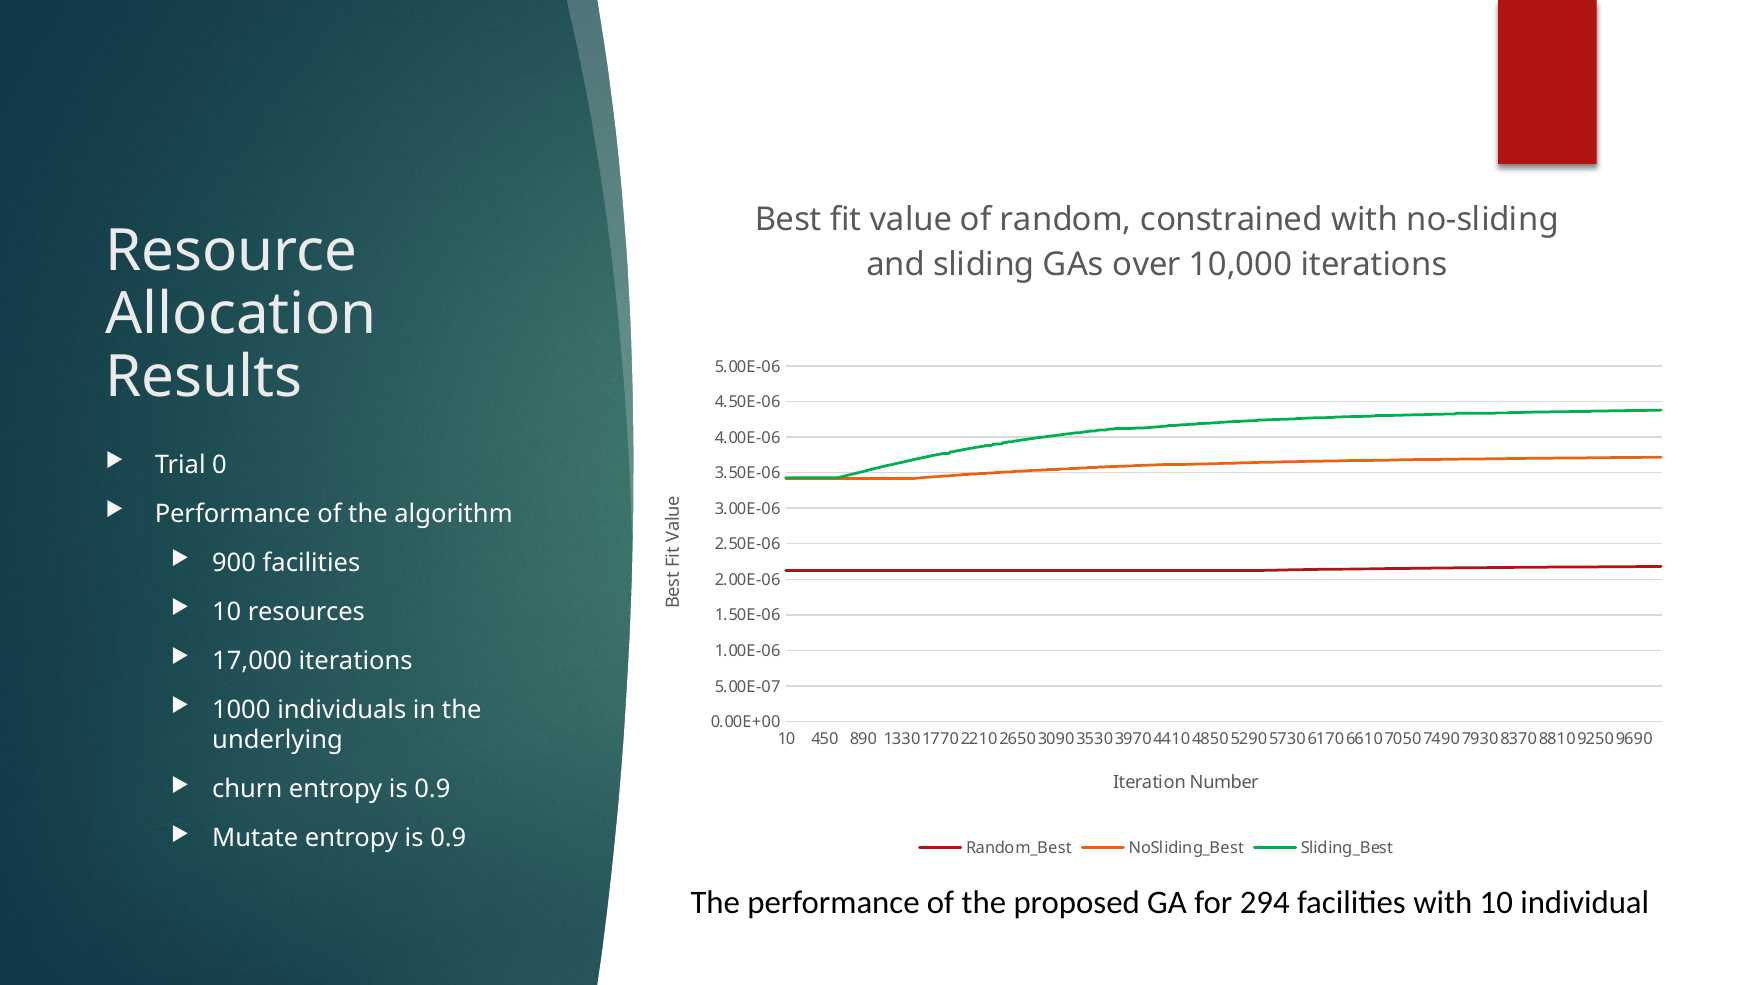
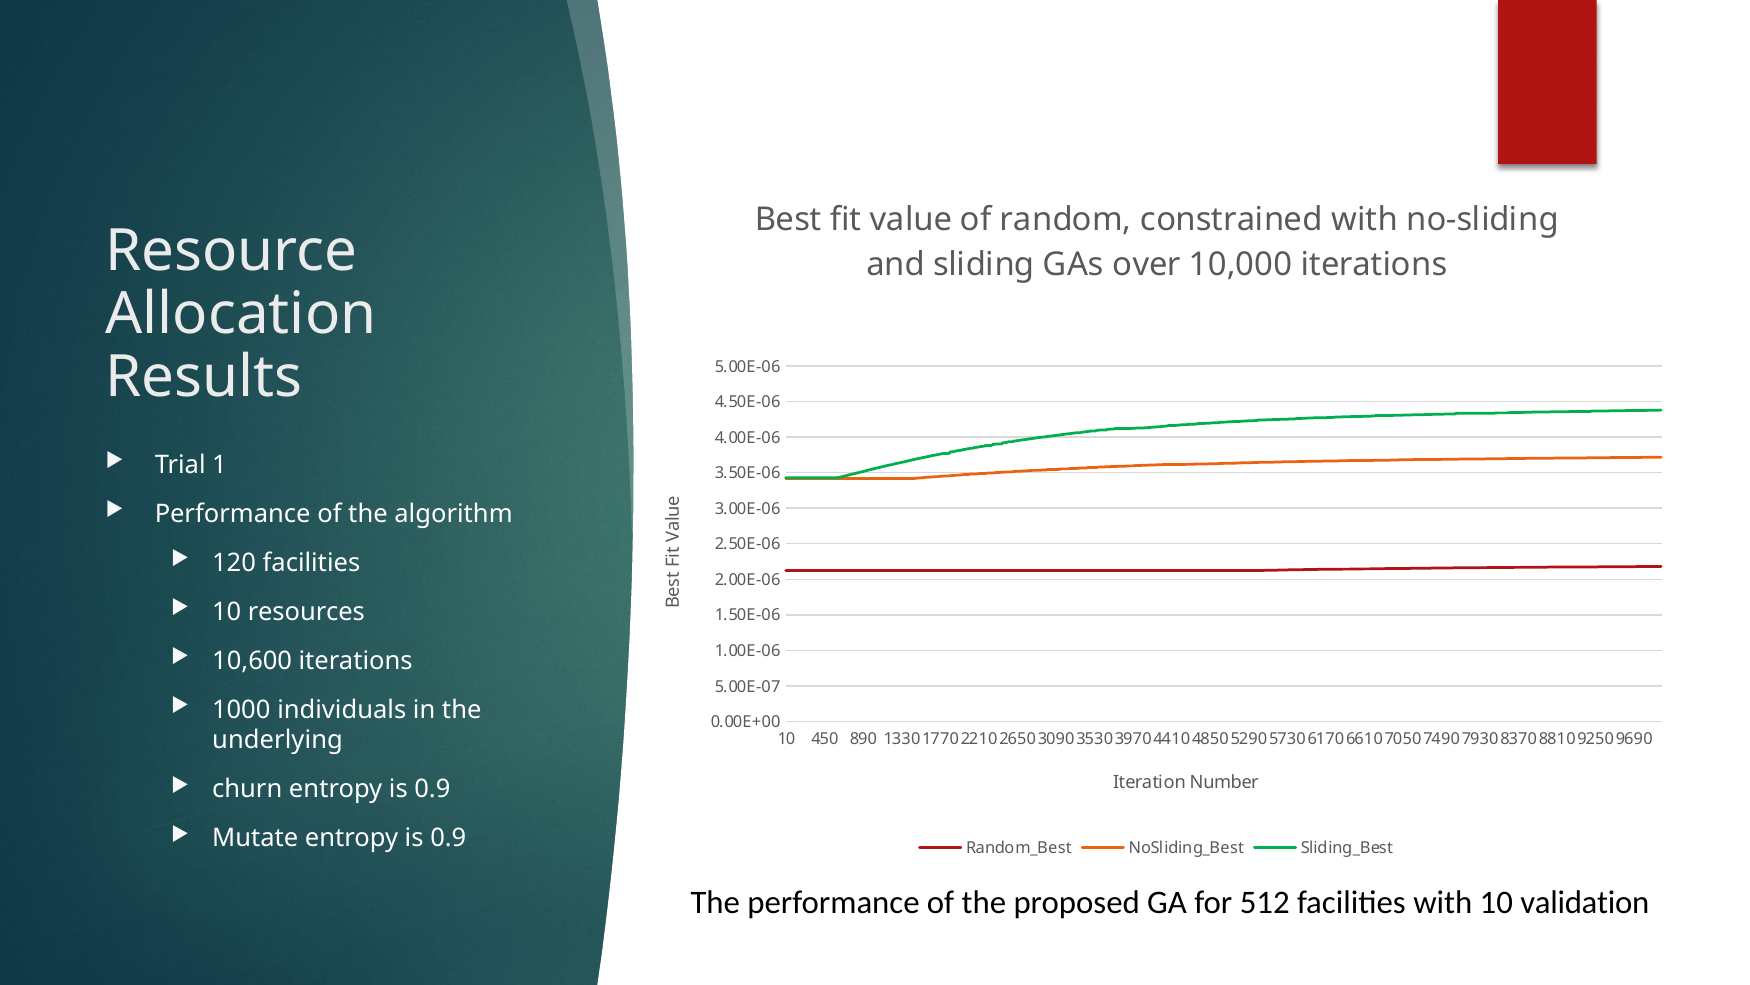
0: 0 -> 1
900: 900 -> 120
17,000: 17,000 -> 10,600
294: 294 -> 512
individual: individual -> validation
